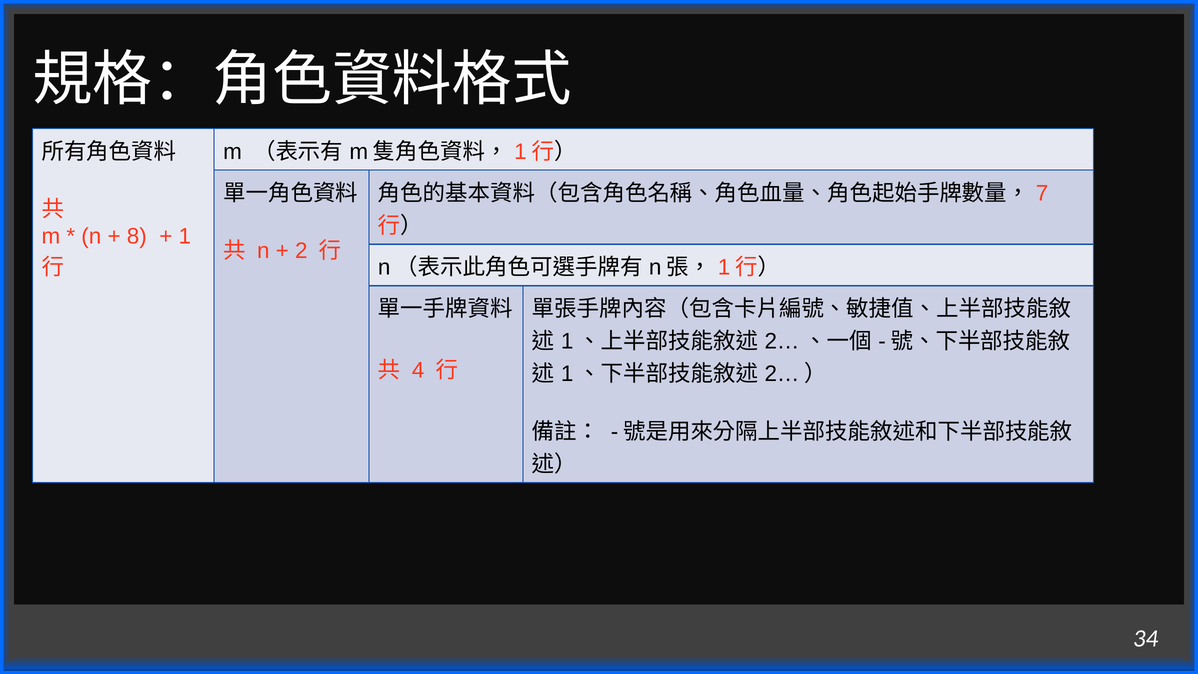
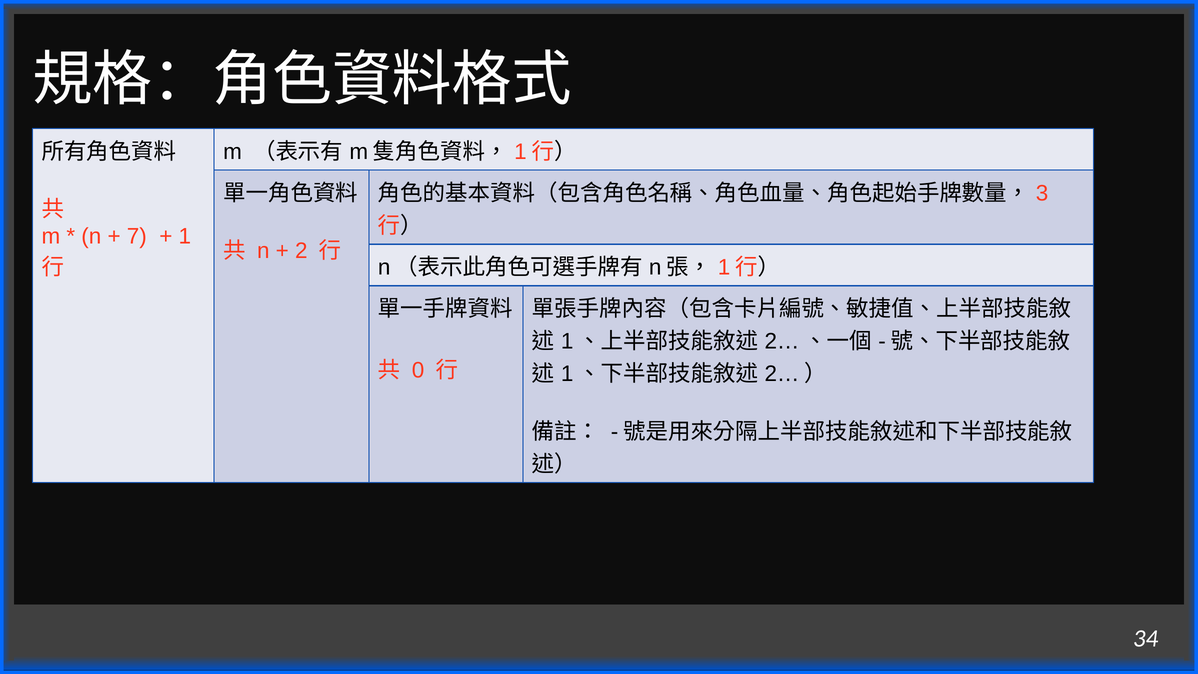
7: 7 -> 3
8: 8 -> 7
4: 4 -> 0
